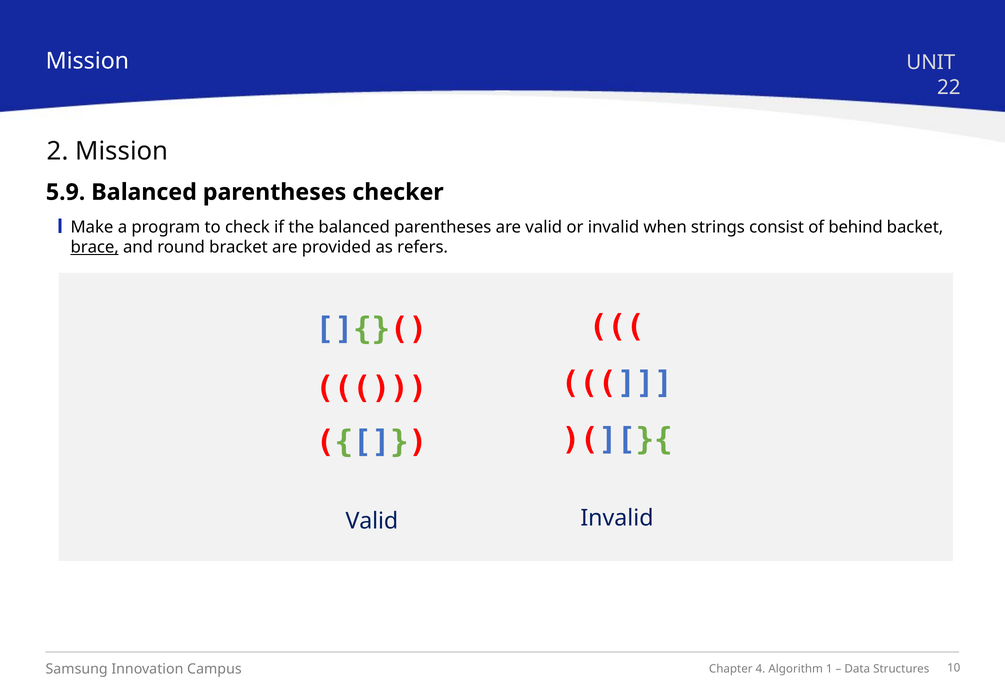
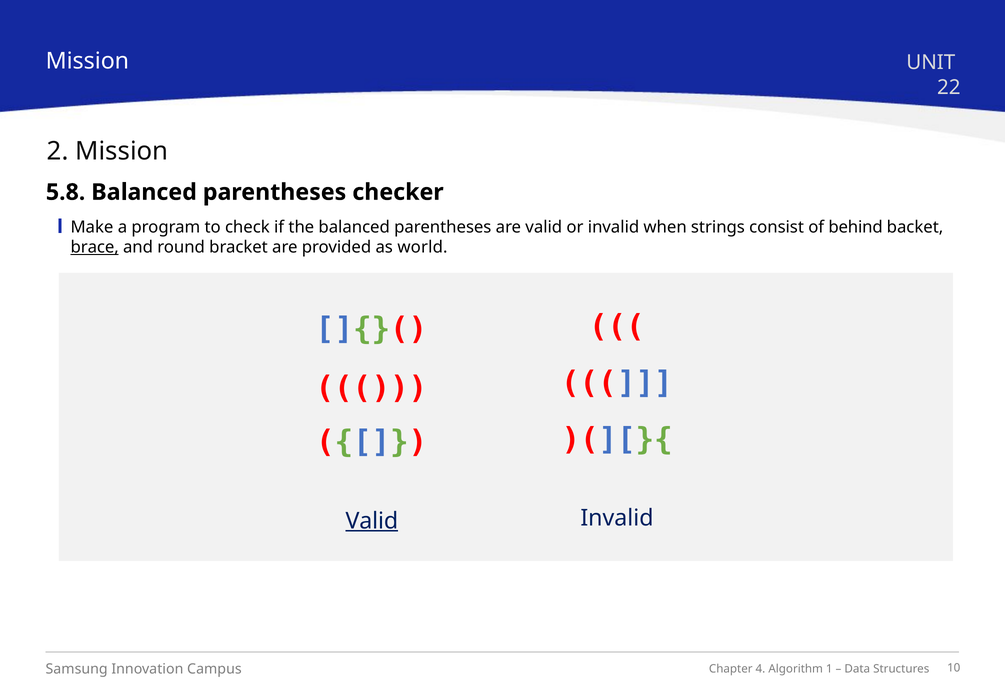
5.9: 5.9 -> 5.8
refers: refers -> world
Valid at (372, 521) underline: none -> present
